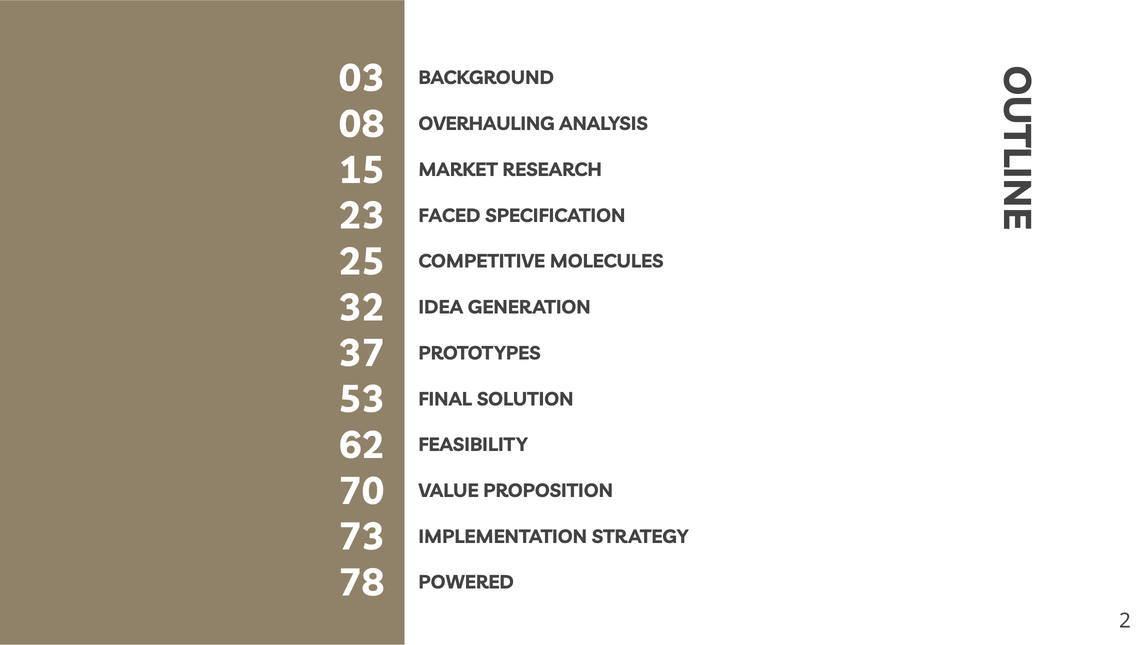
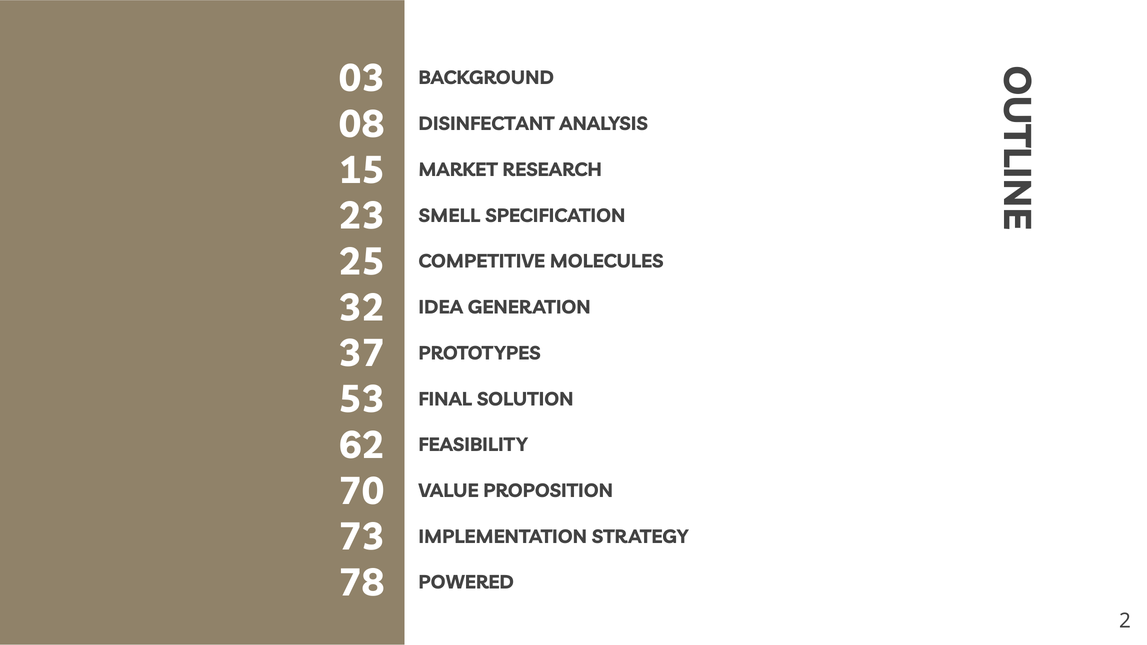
OVERHAULING: OVERHAULING -> DISINFECTANT
FACED: FACED -> SMELL
